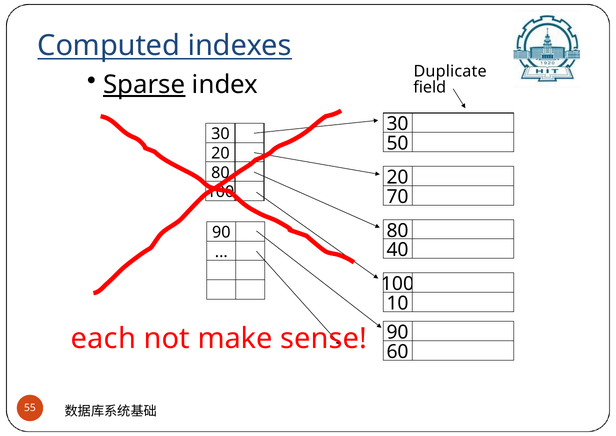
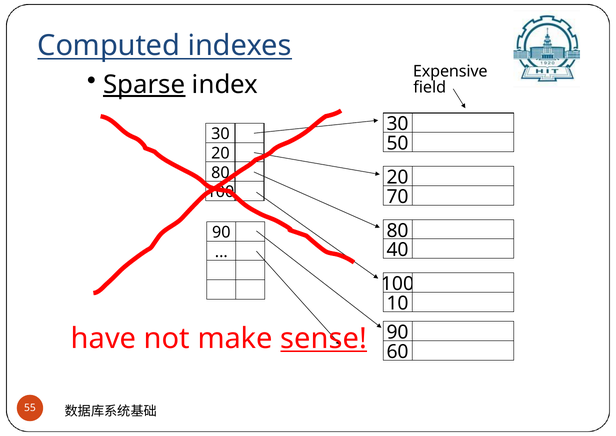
Duplicate: Duplicate -> Expensive
each: each -> have
sense underline: none -> present
